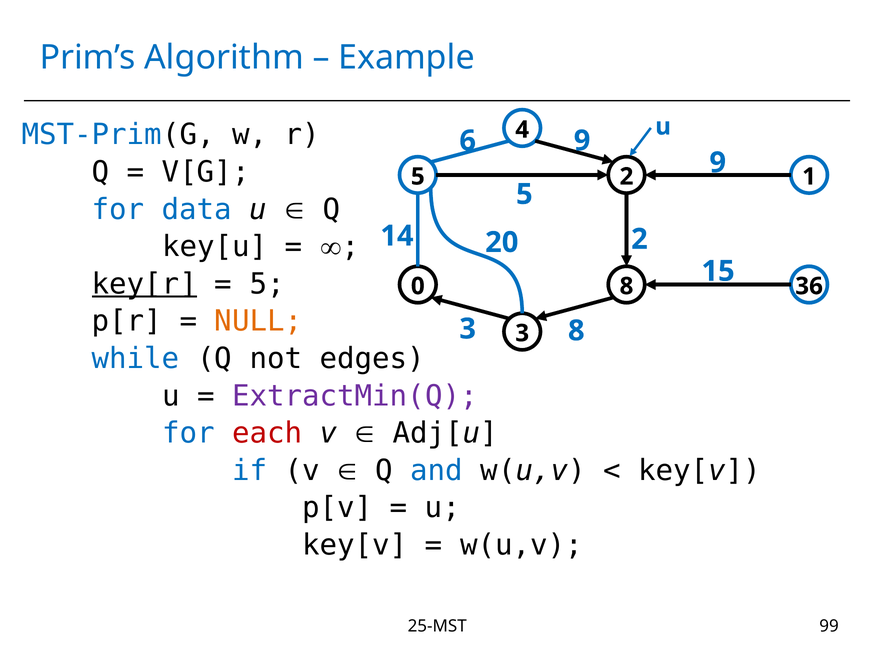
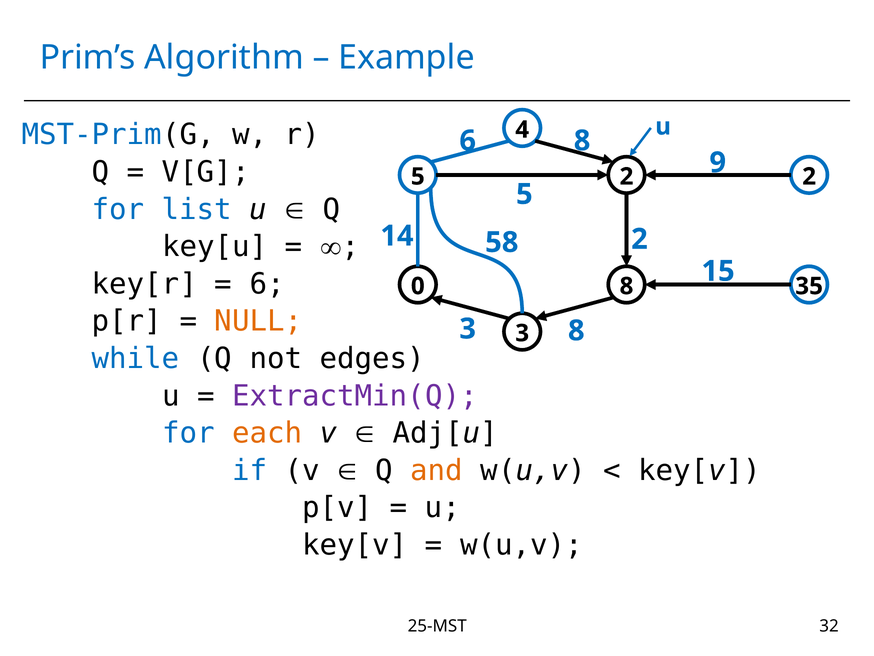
6 9: 9 -> 8
1 at (809, 176): 1 -> 2
data: data -> list
20: 20 -> 58
key[r underline: present -> none
5 at (267, 284): 5 -> 6
36: 36 -> 35
each colour: red -> orange
and colour: blue -> orange
99: 99 -> 32
